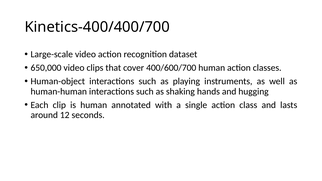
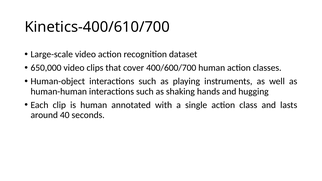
Kinetics-400/400/700: Kinetics-400/400/700 -> Kinetics-400/610/700
12: 12 -> 40
